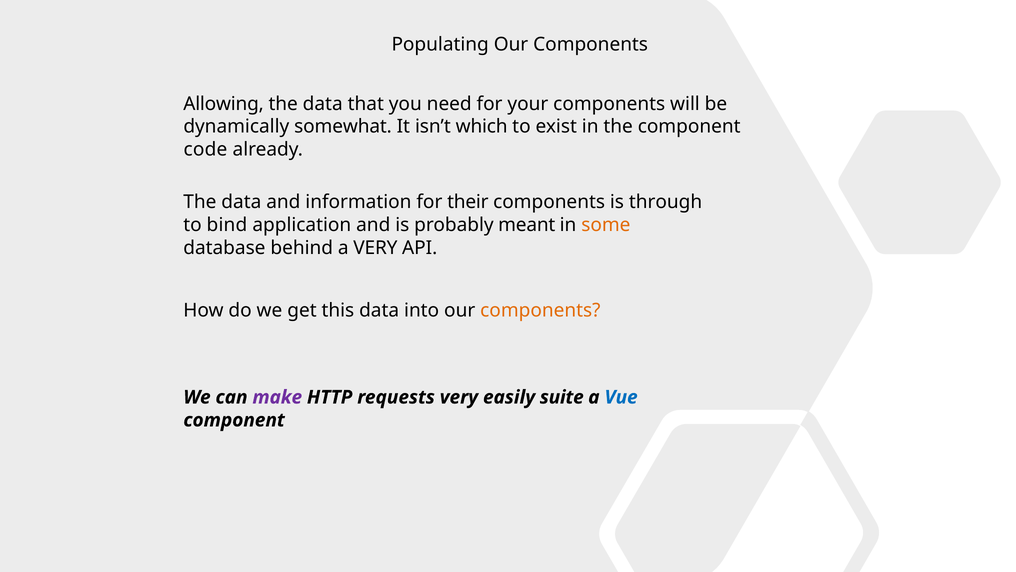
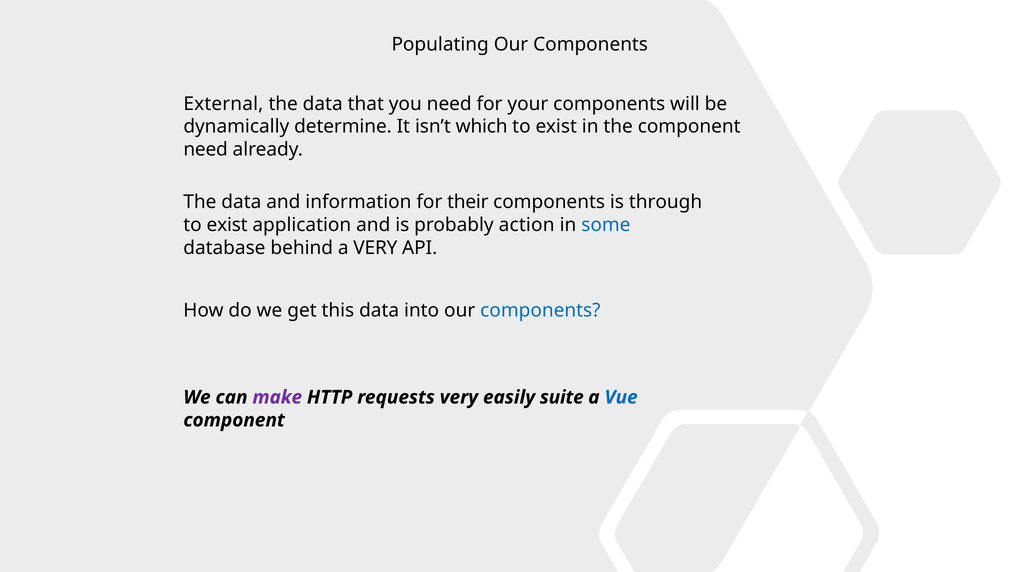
Allowing: Allowing -> External
somewhat: somewhat -> determine
code at (205, 149): code -> need
bind at (227, 225): bind -> exist
meant: meant -> action
some colour: orange -> blue
components at (540, 310) colour: orange -> blue
